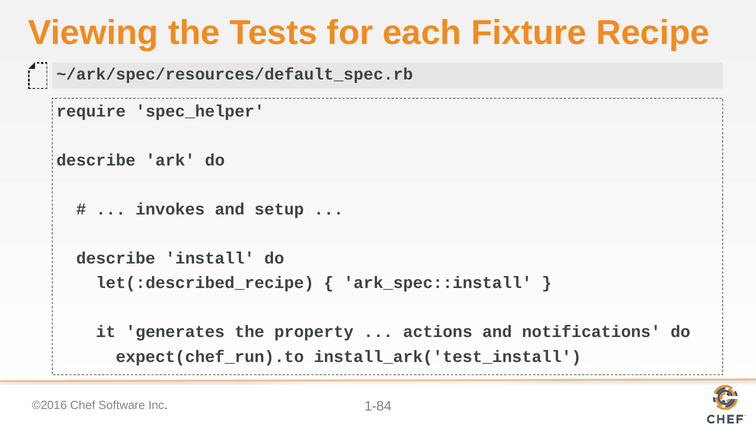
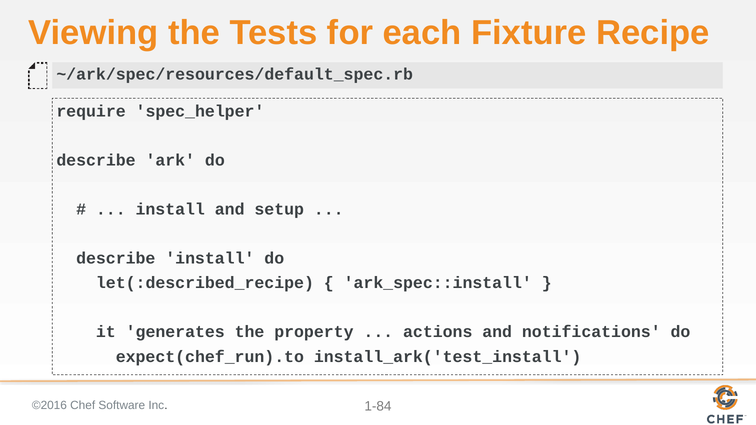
invokes at (170, 210): invokes -> install
